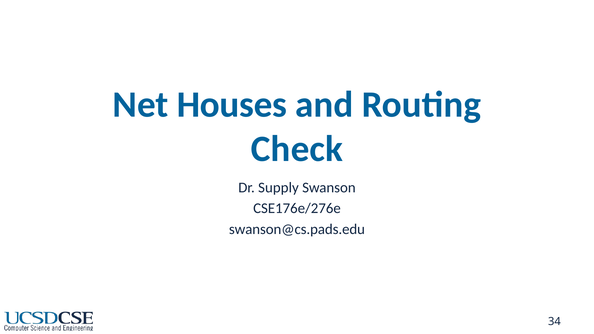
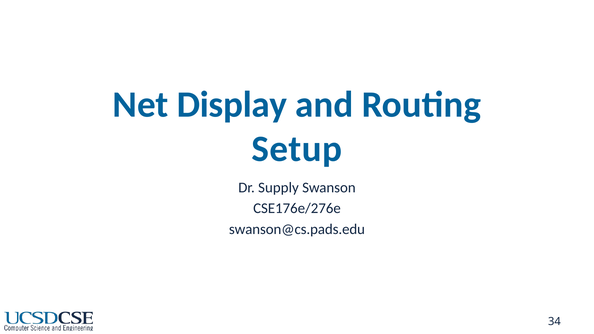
Houses: Houses -> Display
Check: Check -> Setup
